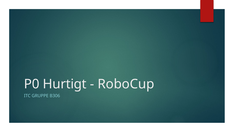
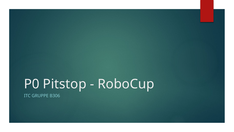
Hurtigt: Hurtigt -> Pitstop
